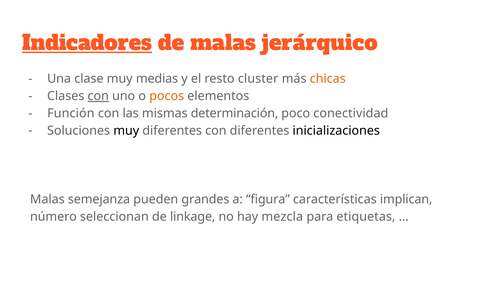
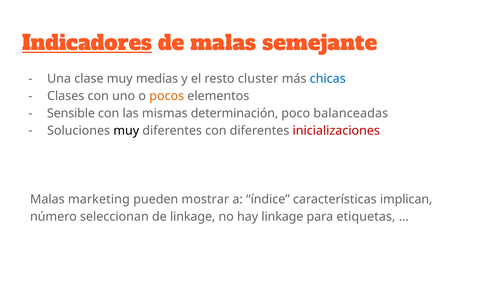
jerárquico: jerárquico -> semejante
chicas colour: orange -> blue
con at (98, 96) underline: present -> none
Función: Función -> Sensible
conectividad: conectividad -> balanceadas
inicializaciones colour: black -> red
semejanza: semejanza -> marketing
grandes: grandes -> mostrar
figura: figura -> índice
hay mezcla: mezcla -> linkage
